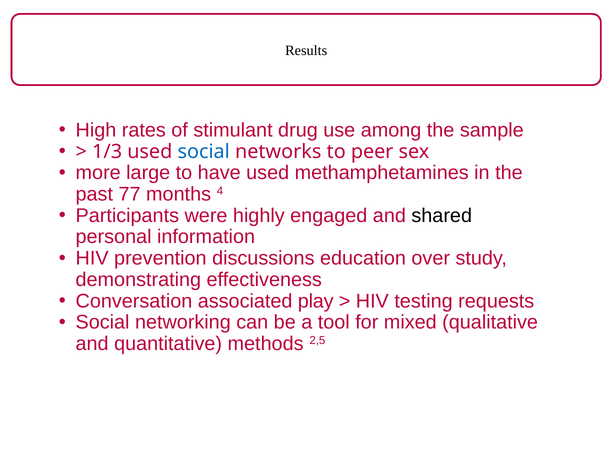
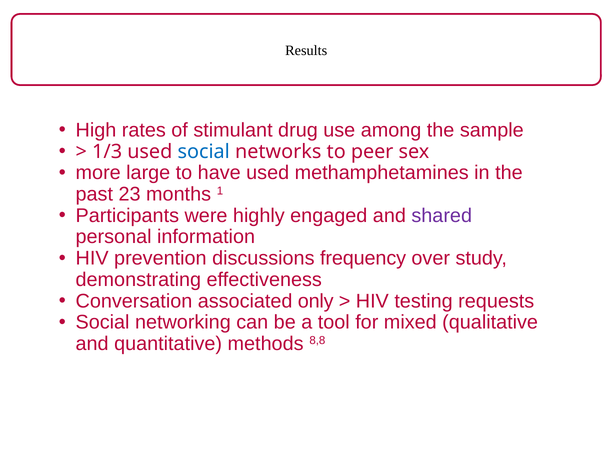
77: 77 -> 23
4: 4 -> 1
shared colour: black -> purple
education: education -> frequency
play: play -> only
2,5: 2,5 -> 8,8
